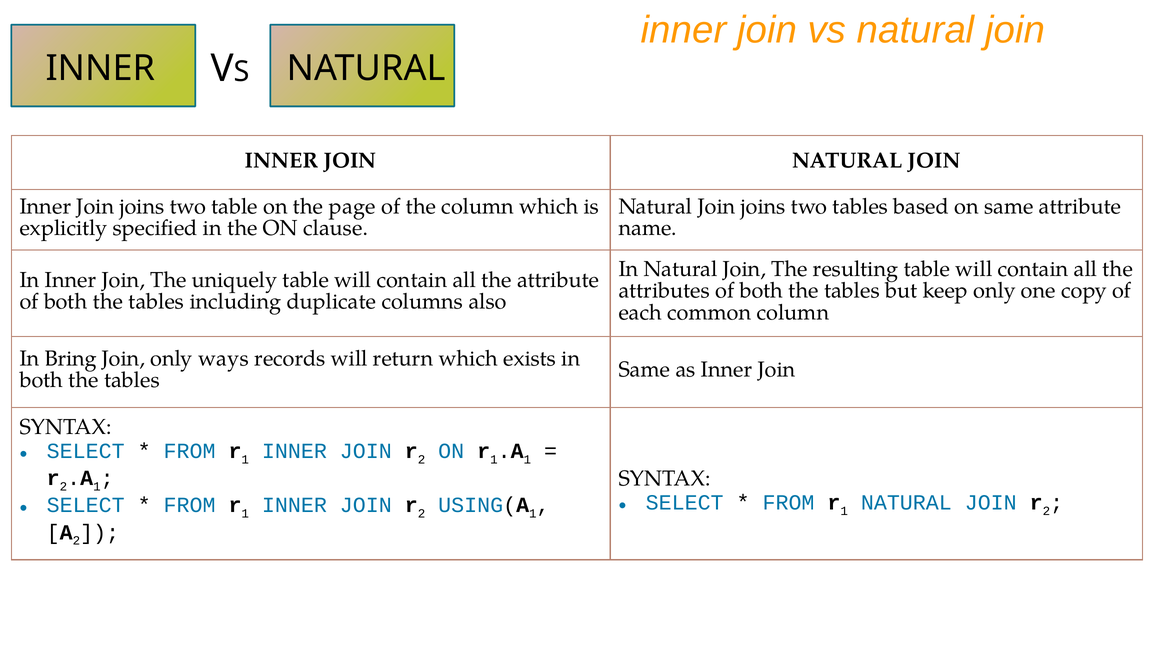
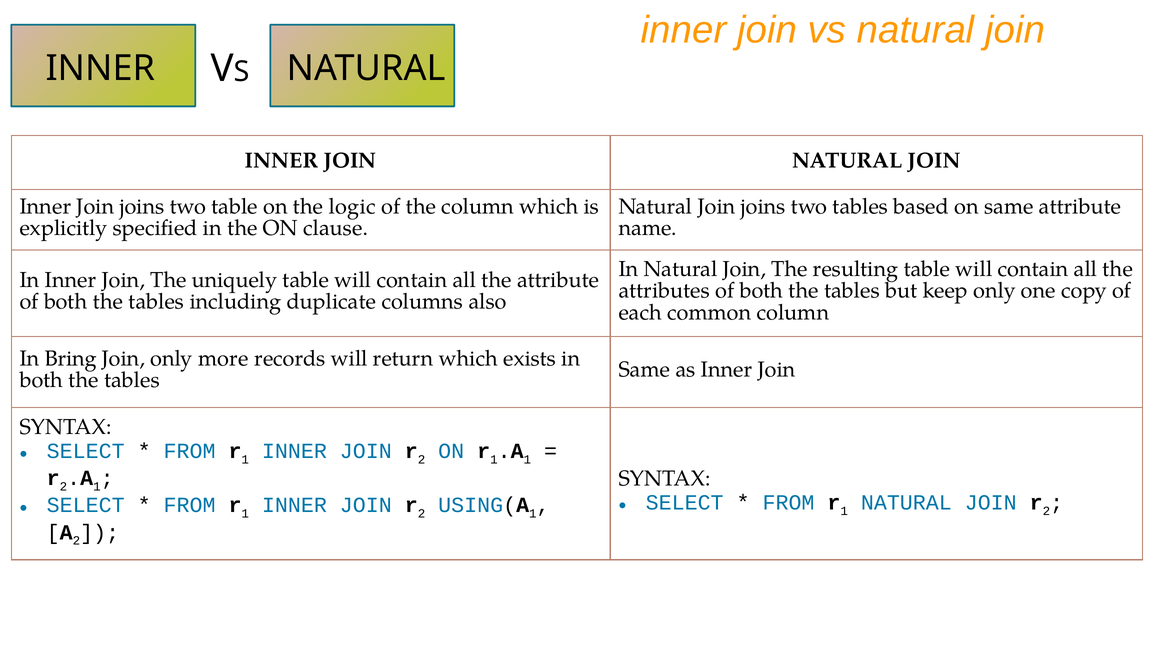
page: page -> logic
ways: ways -> more
